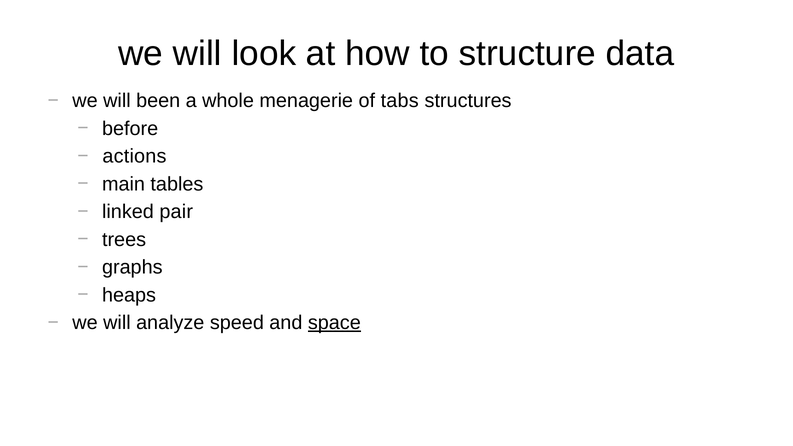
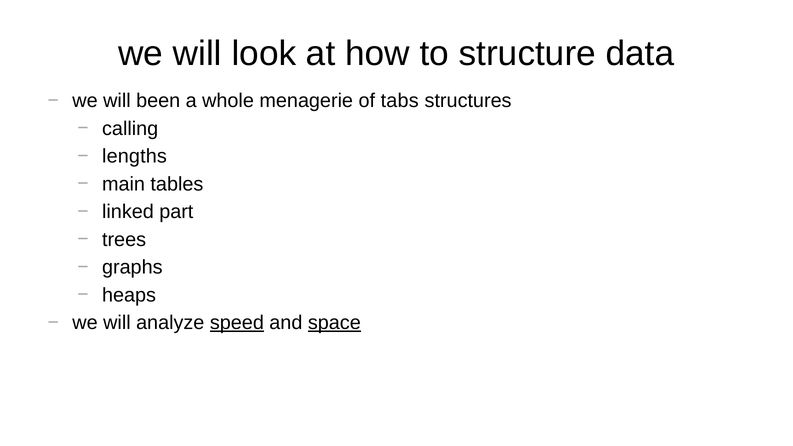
before: before -> calling
actions: actions -> lengths
pair: pair -> part
speed underline: none -> present
